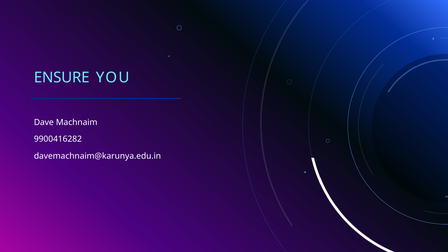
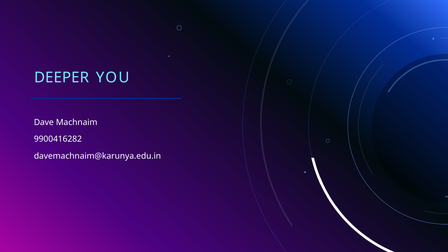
ENSURE: ENSURE -> DEEPER
